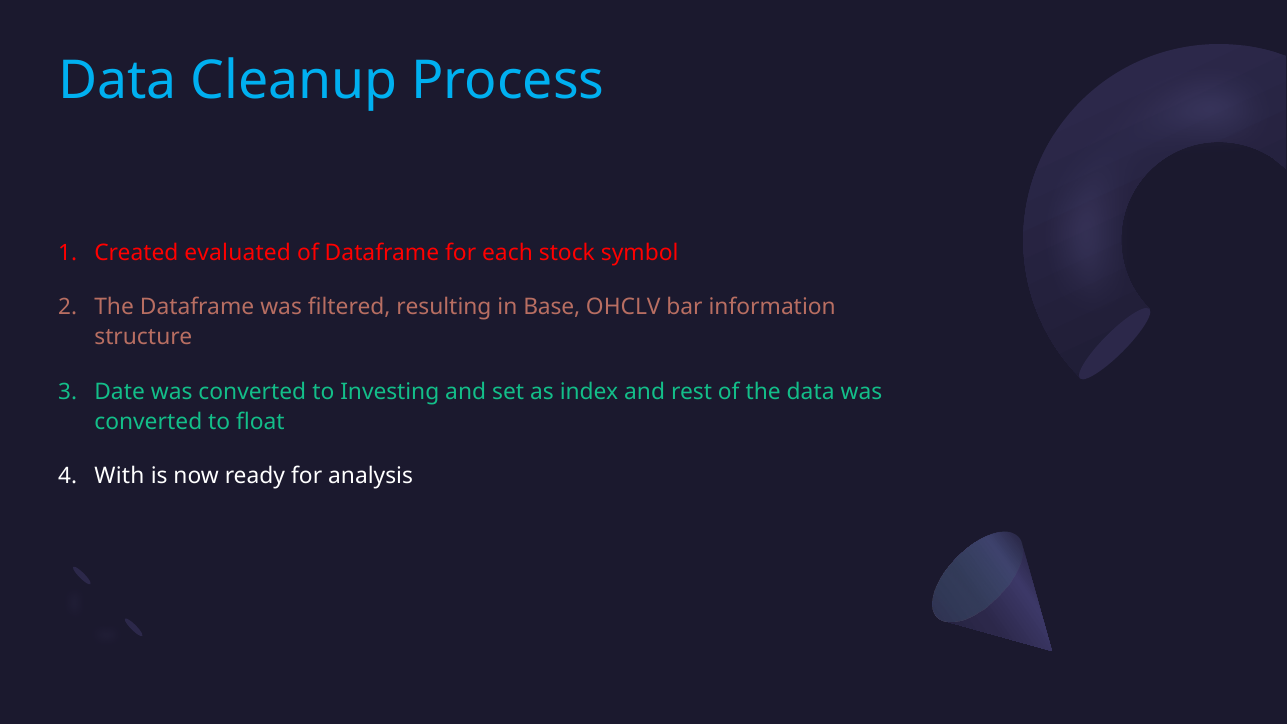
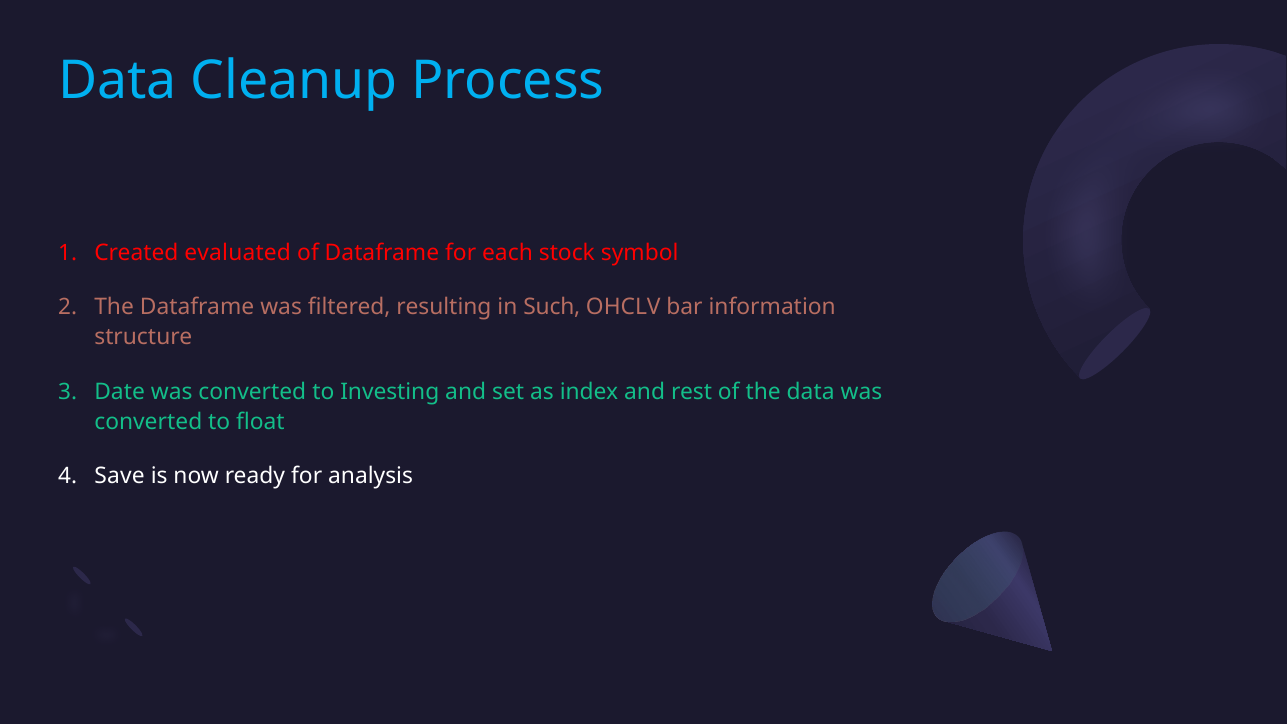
Base: Base -> Such
With: With -> Save
